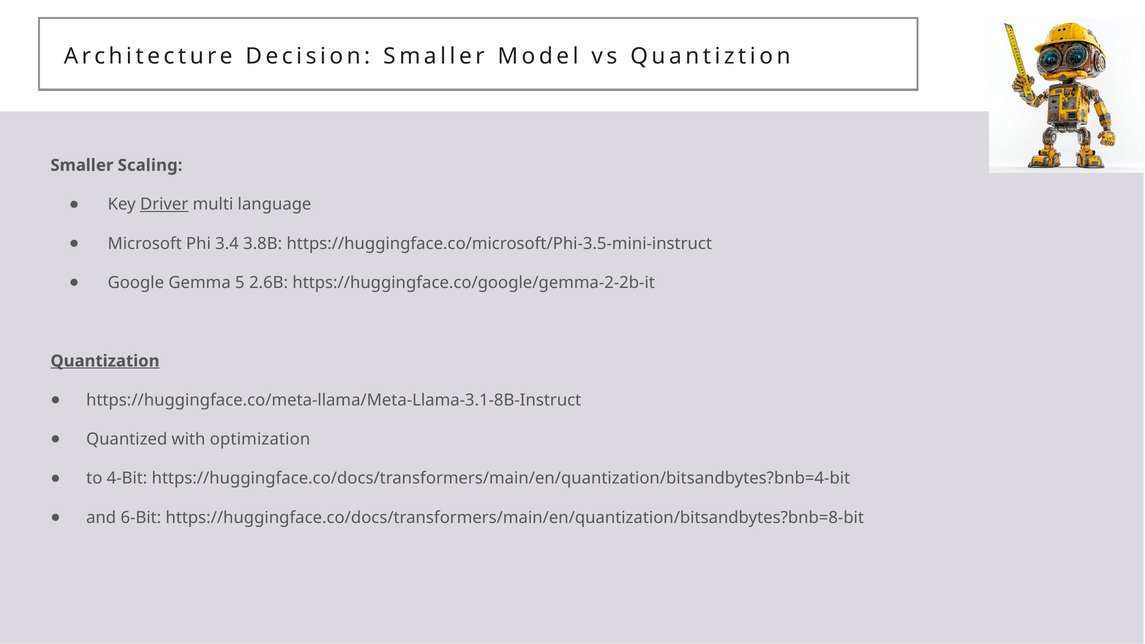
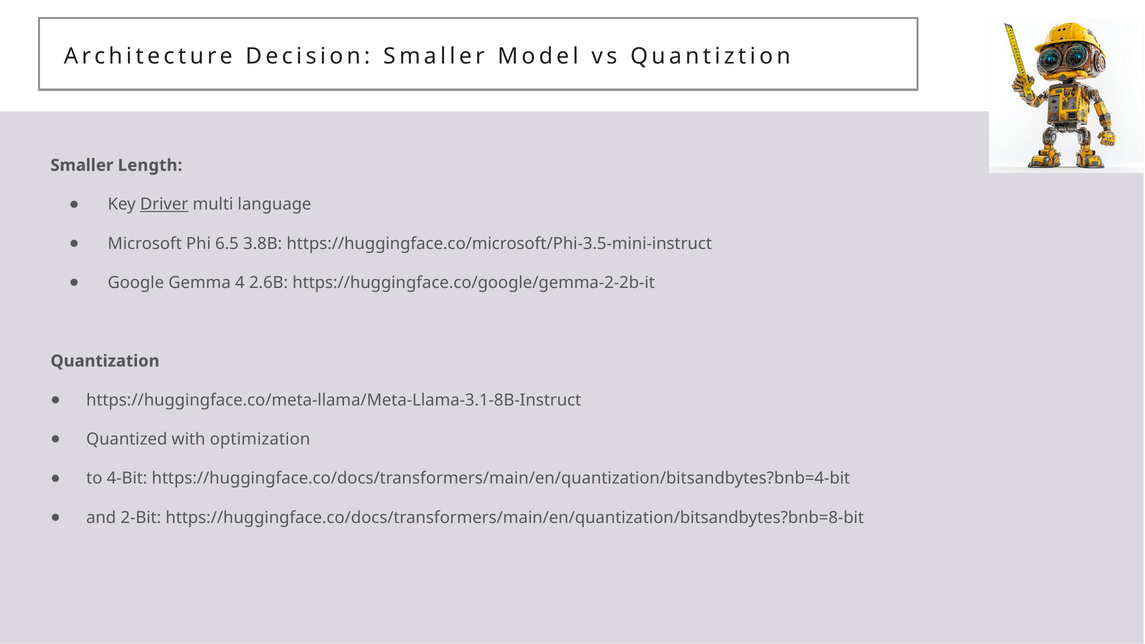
Scaling: Scaling -> Length
3.4: 3.4 -> 6.5
5: 5 -> 4
Quantization underline: present -> none
6-Bit: 6-Bit -> 2-Bit
